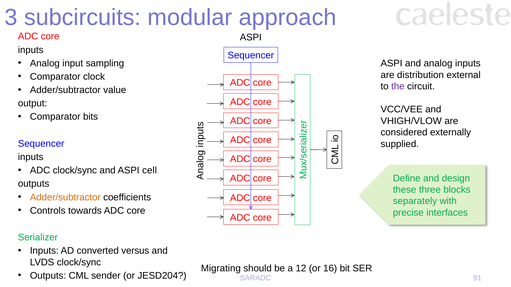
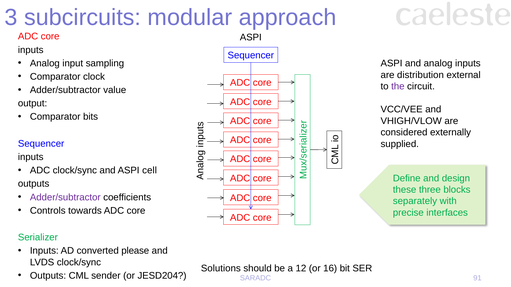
Adder/subtractor at (65, 197) colour: orange -> purple
versus: versus -> please
Migrating: Migrating -> Solutions
